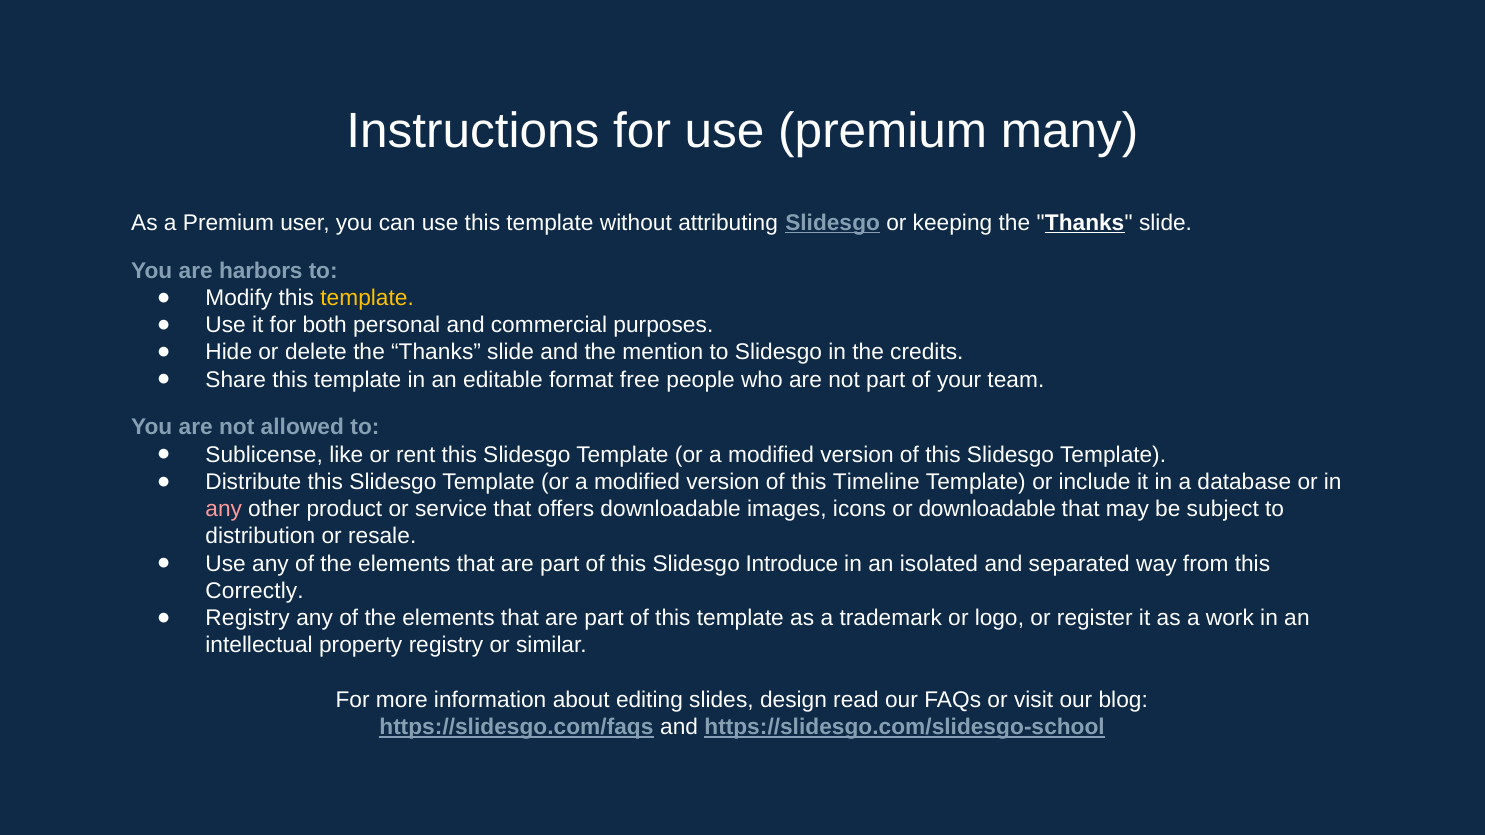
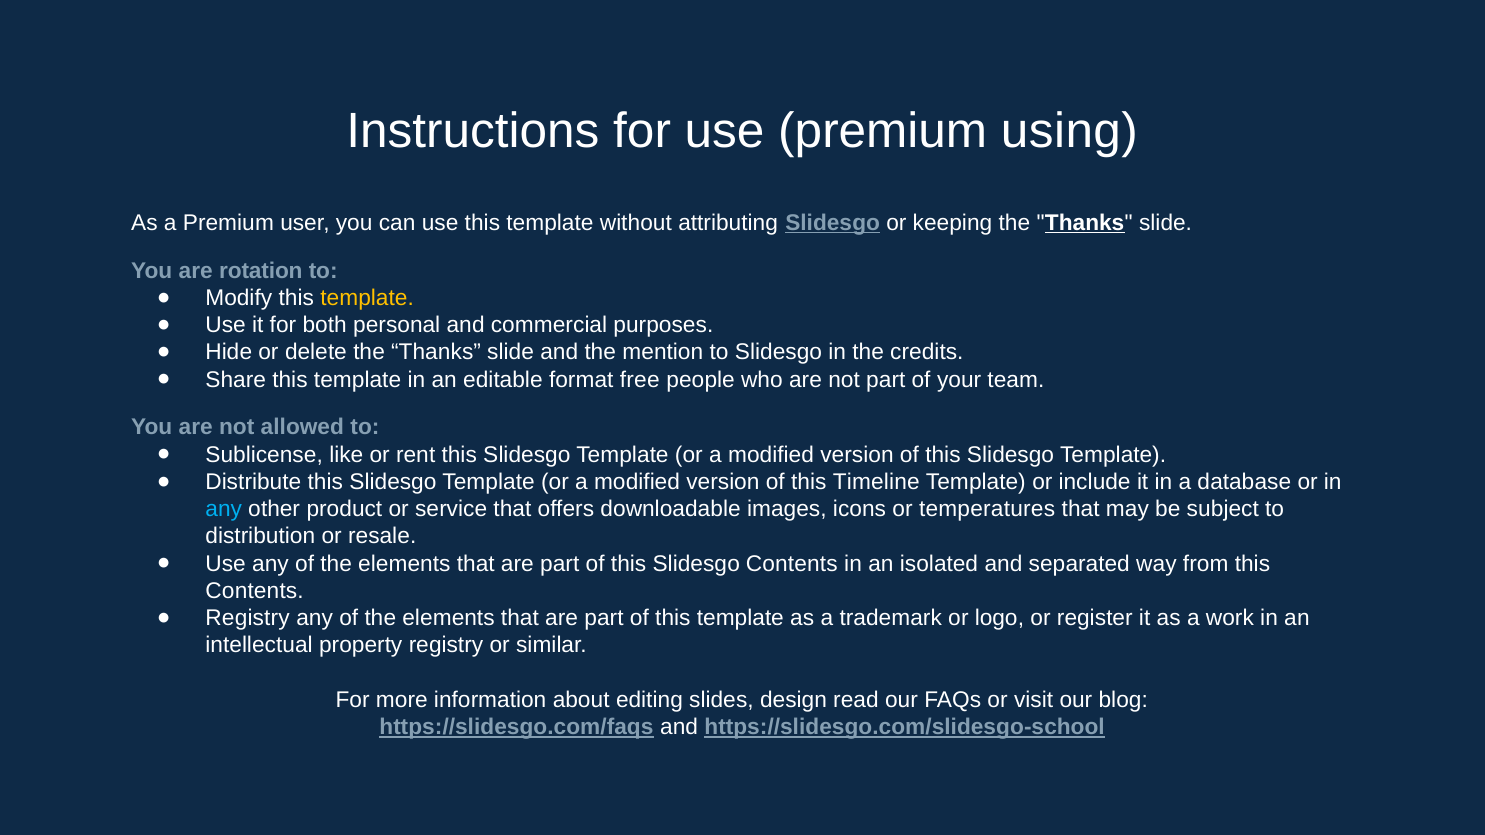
many: many -> using
harbors: harbors -> rotation
any at (224, 509) colour: pink -> light blue
or downloadable: downloadable -> temperatures
Slidesgo Introduce: Introduce -> Contents
Correctly at (255, 591): Correctly -> Contents
